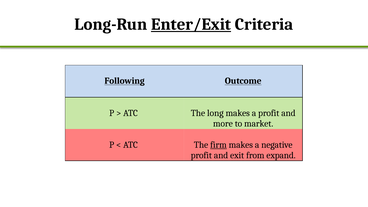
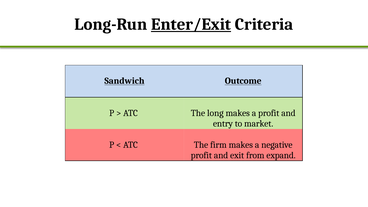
Following: Following -> Sandwich
more: more -> entry
firm underline: present -> none
